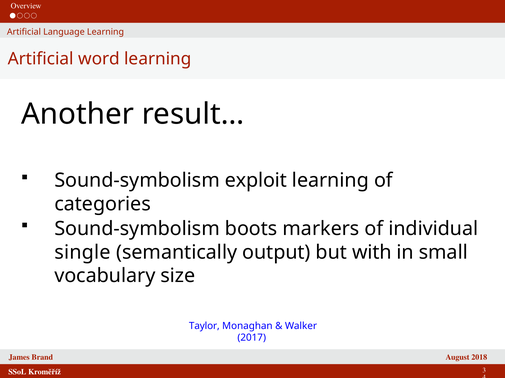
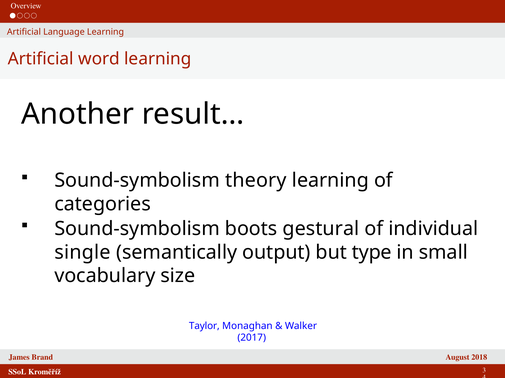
exploit: exploit -> theory
markers: markers -> gestural
with: with -> type
